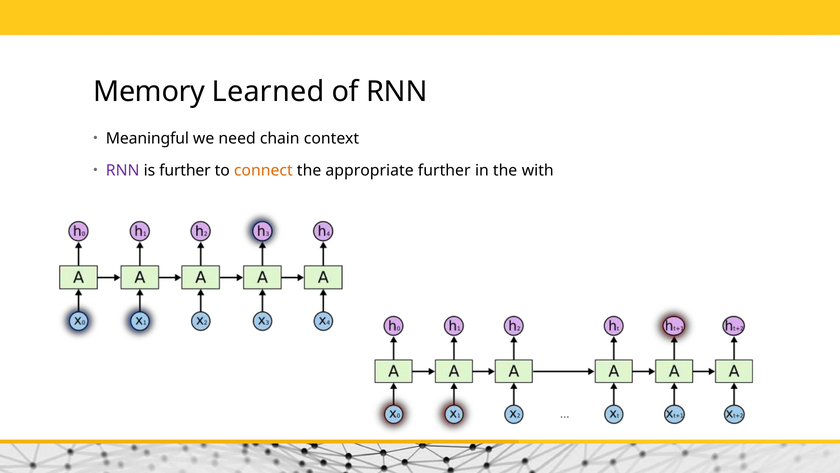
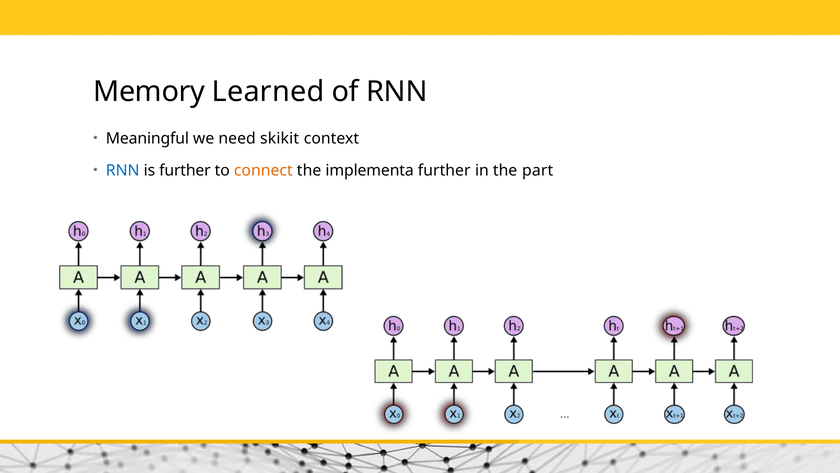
chain: chain -> skikit
RNN at (123, 171) colour: purple -> blue
appropriate: appropriate -> implementa
with: with -> part
